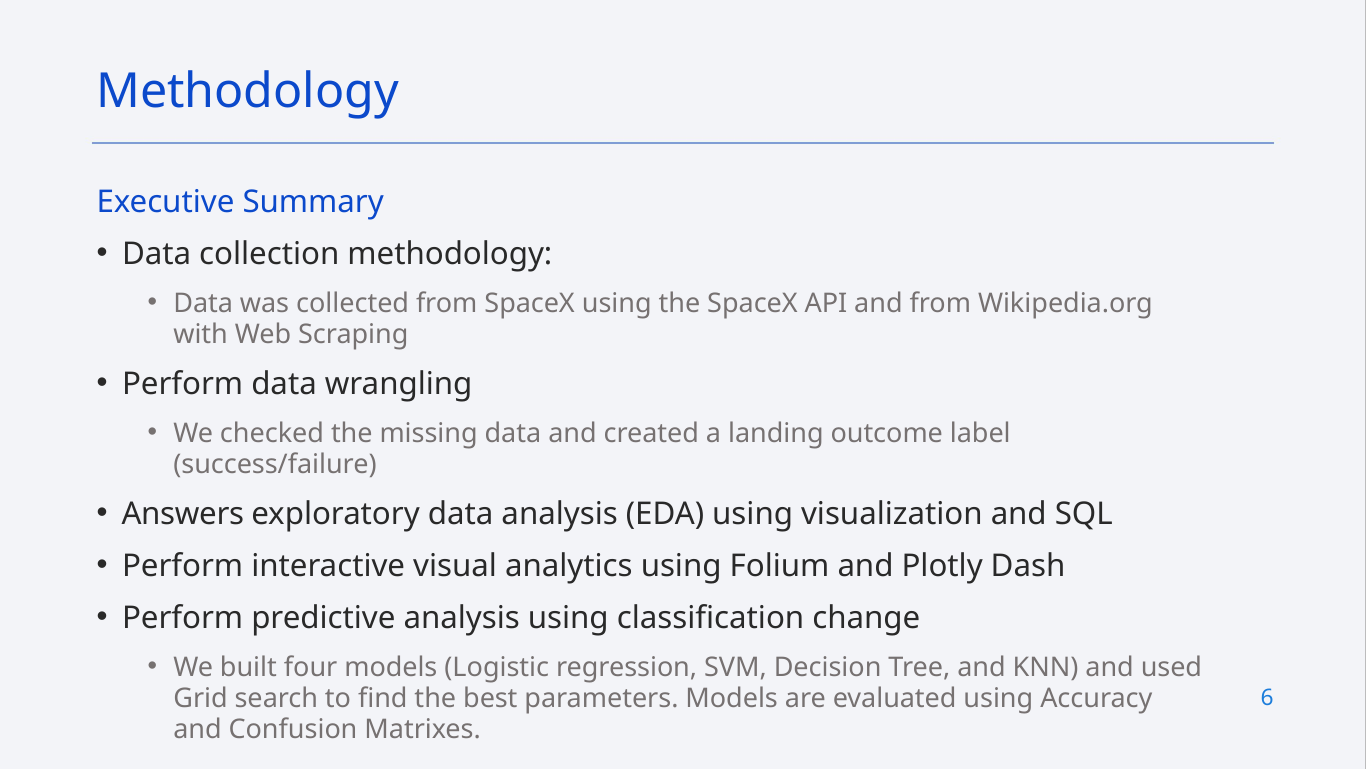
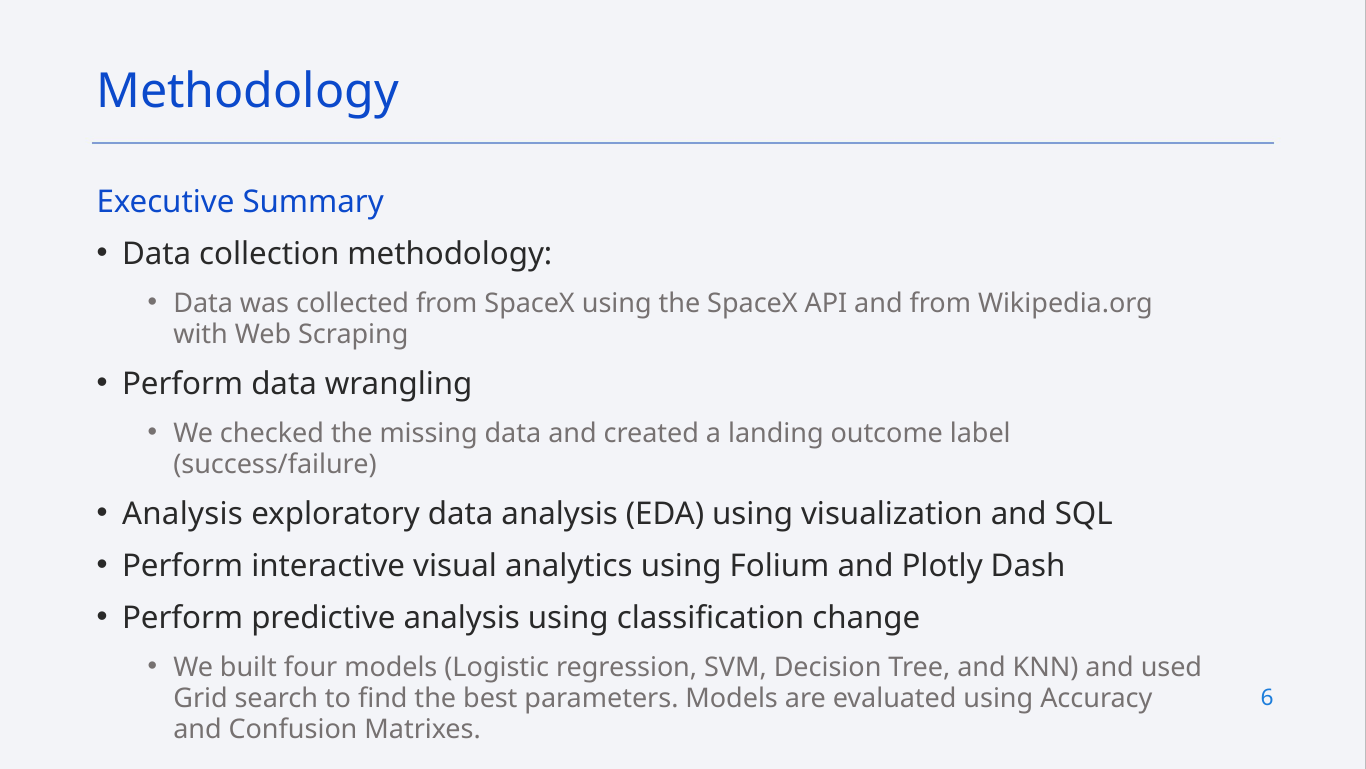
Answers at (183, 514): Answers -> Analysis
